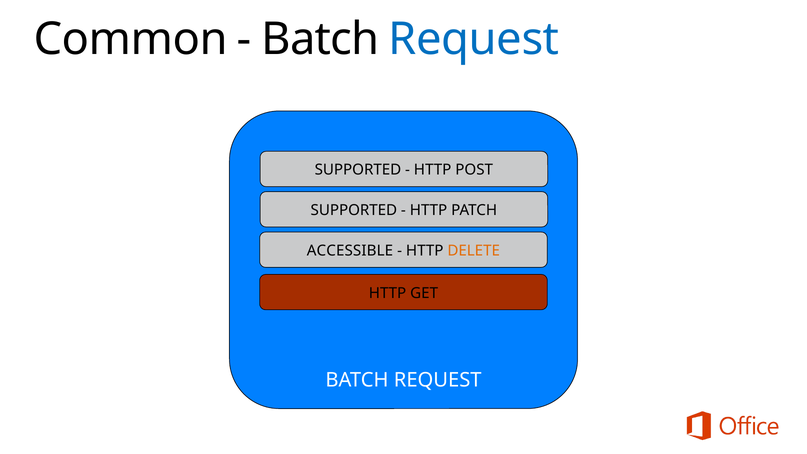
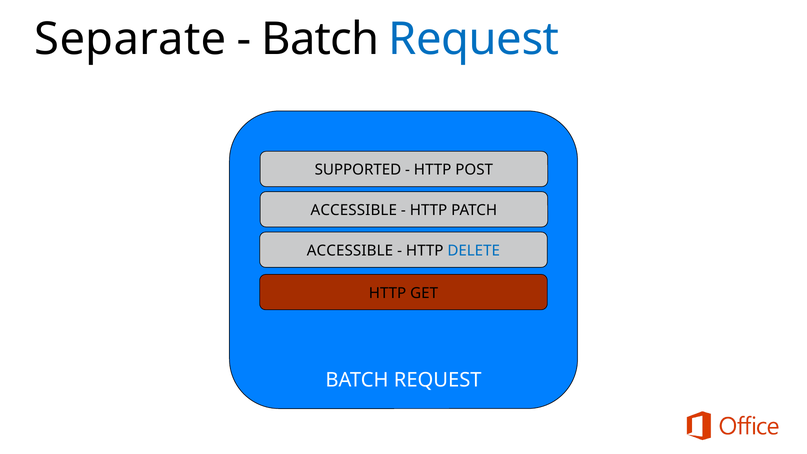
Common: Common -> Separate
SUPPORTED at (354, 210): SUPPORTED -> ACCESSIBLE
DELETE colour: orange -> blue
